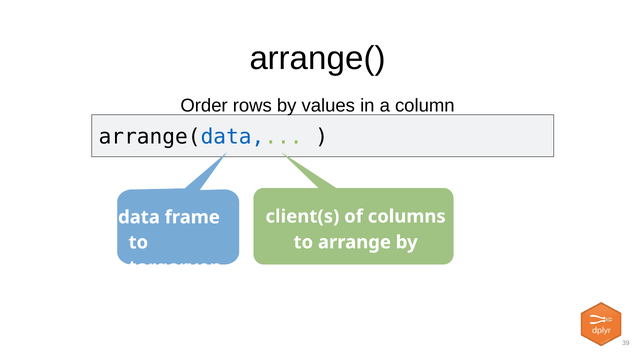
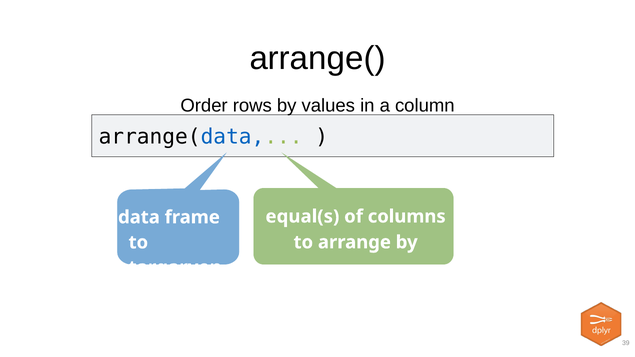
client(s: client(s -> equal(s
